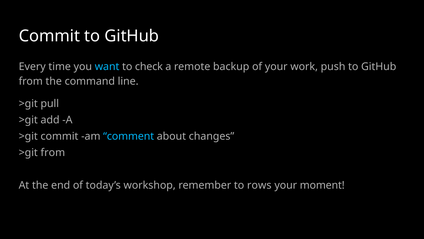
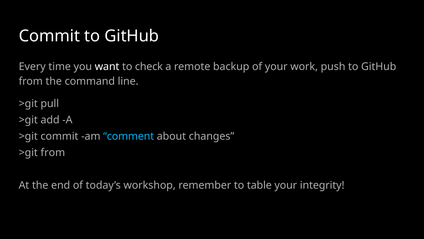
want colour: light blue -> white
rows: rows -> table
moment: moment -> integrity
